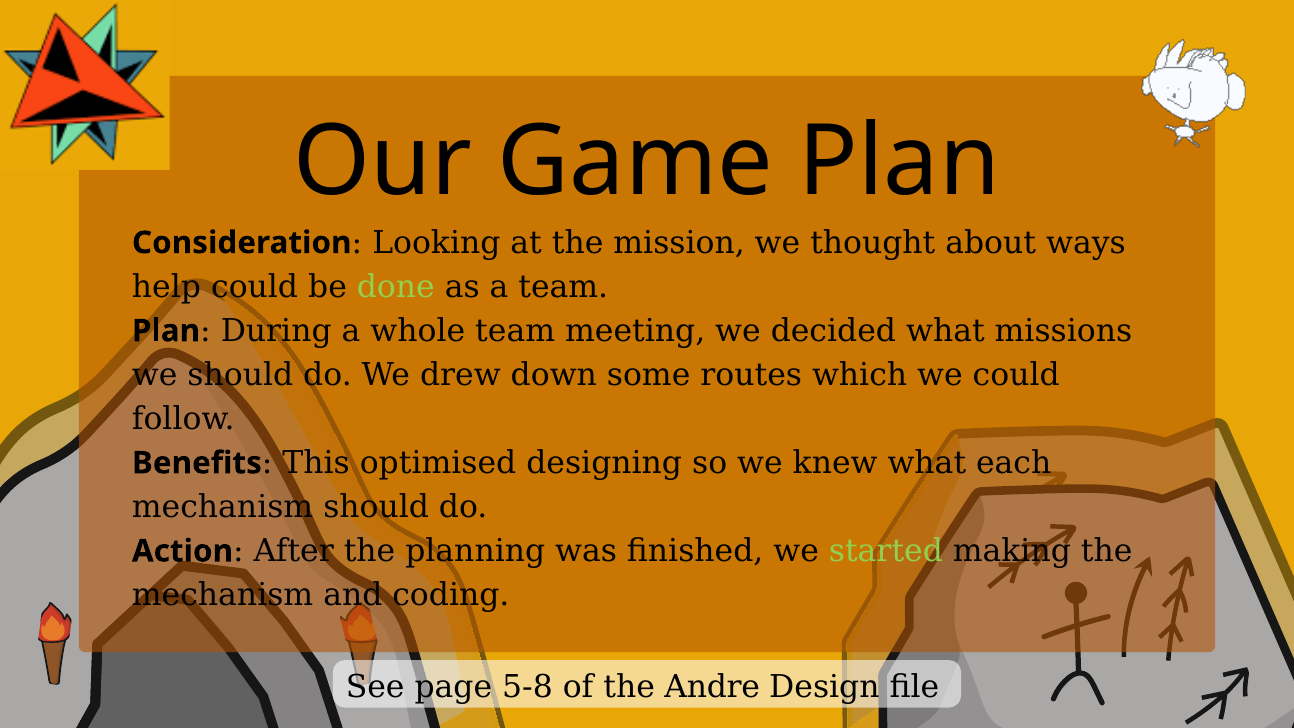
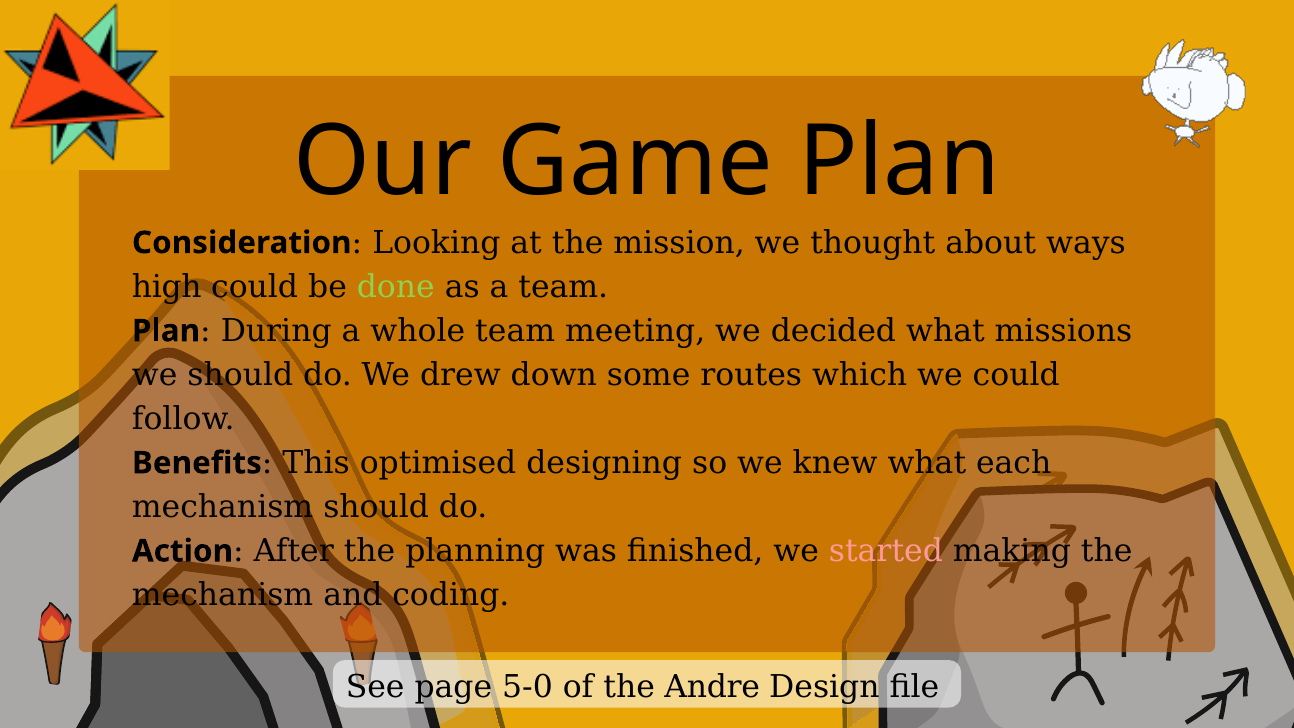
help: help -> high
started colour: light green -> pink
5-8: 5-8 -> 5-0
